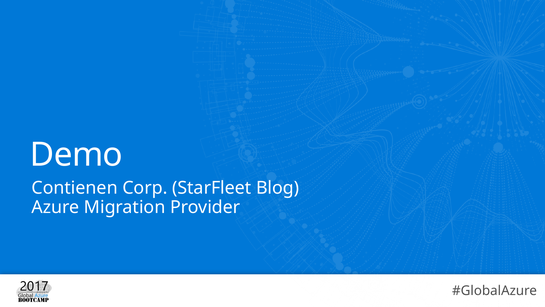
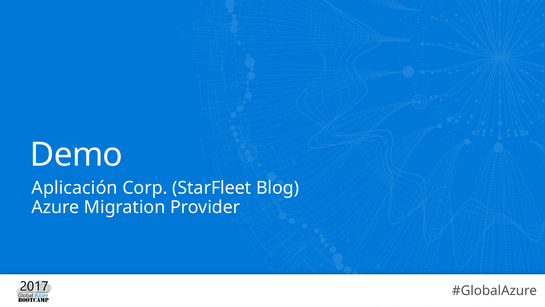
Contienen: Contienen -> Aplicación
